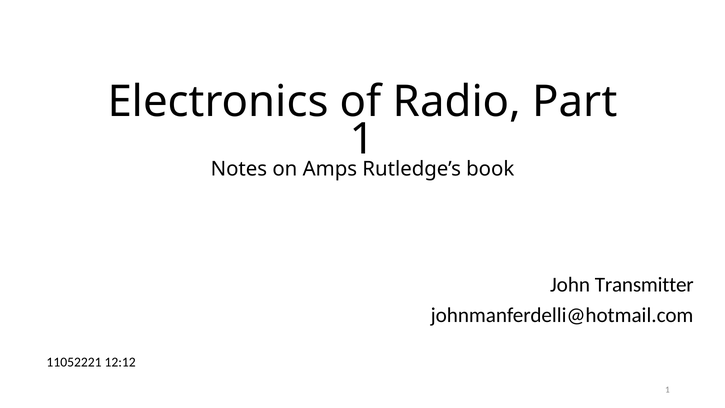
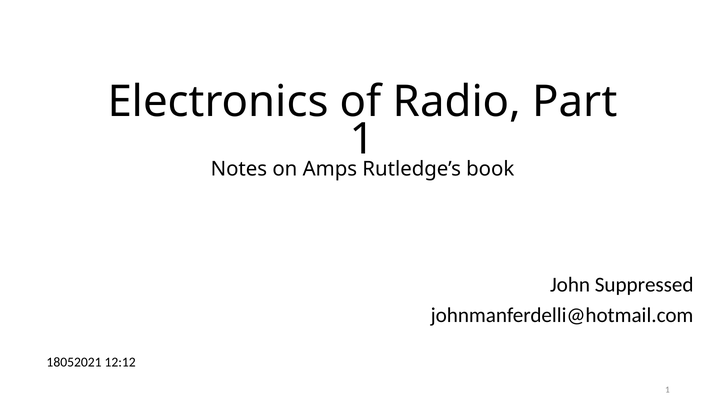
Transmitter: Transmitter -> Suppressed
11052221: 11052221 -> 18052021
